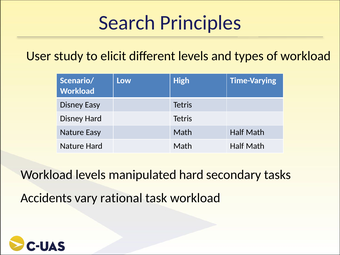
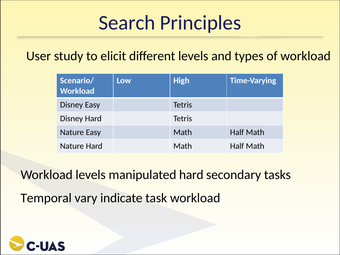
Accidents: Accidents -> Temporal
rational: rational -> indicate
